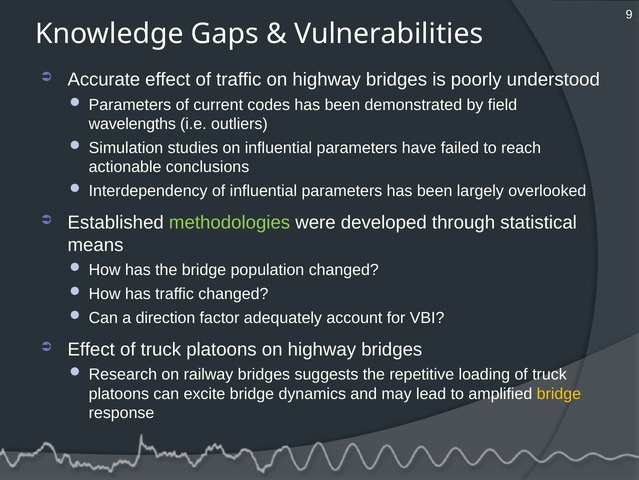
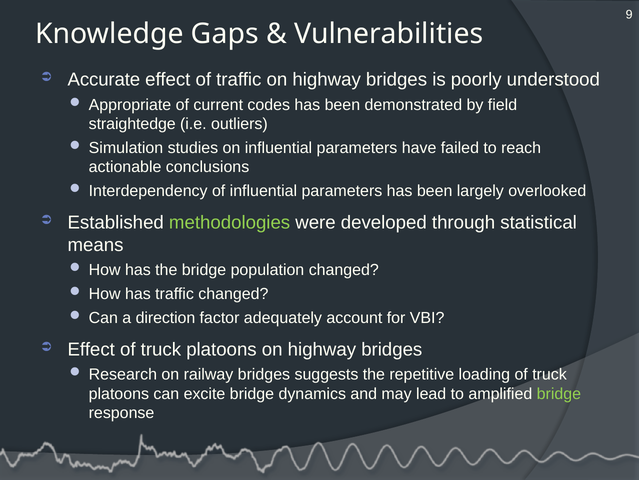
Parameters at (130, 105): Parameters -> Appropriate
wavelengths: wavelengths -> straightedge
bridge at (559, 393) colour: yellow -> light green
